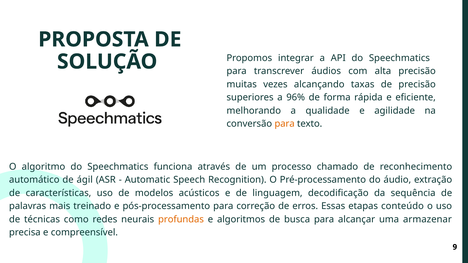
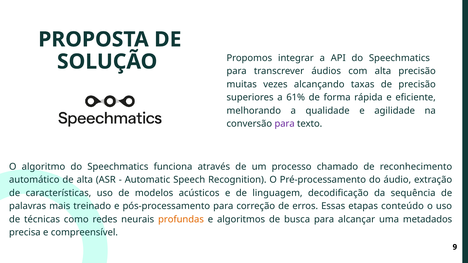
96%: 96% -> 61%
para at (285, 124) colour: orange -> purple
de ágil: ágil -> alta
armazenar: armazenar -> metadados
